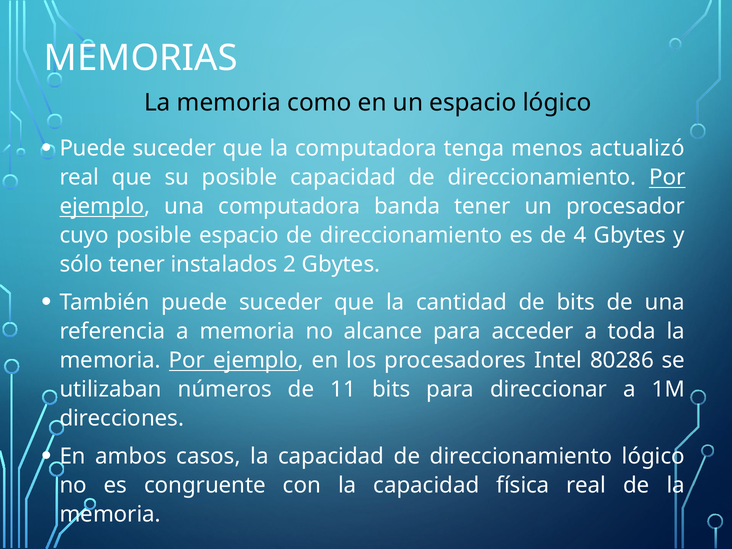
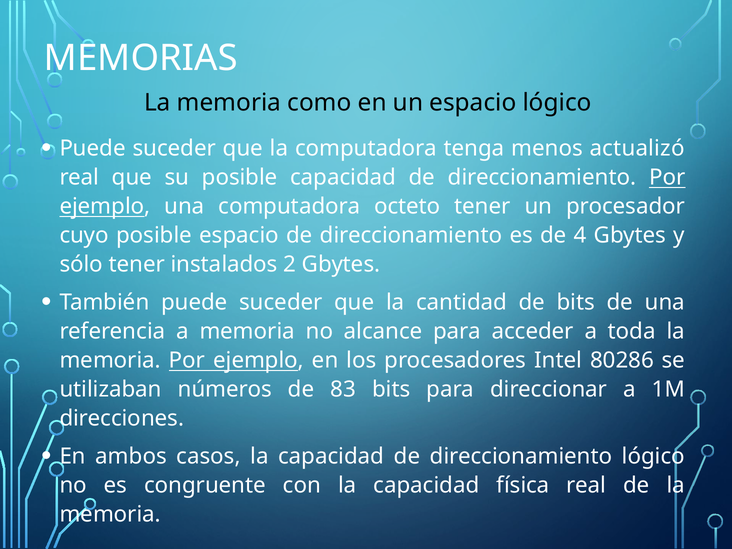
banda: banda -> octeto
11: 11 -> 83
